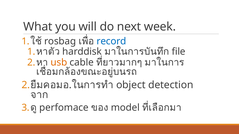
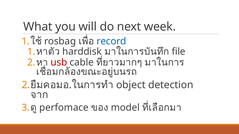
usb colour: orange -> red
